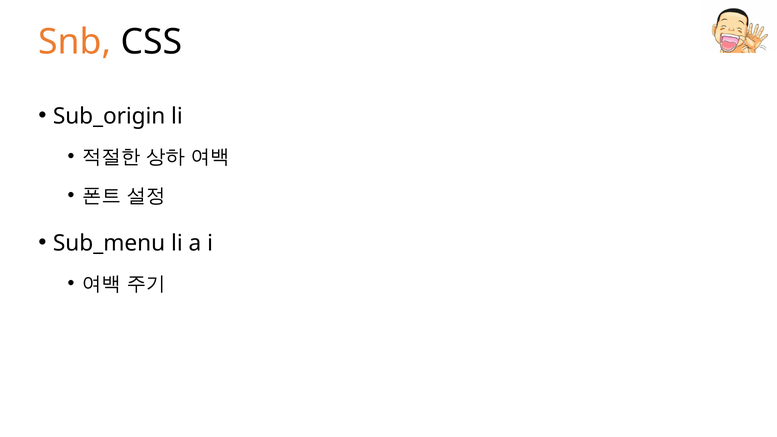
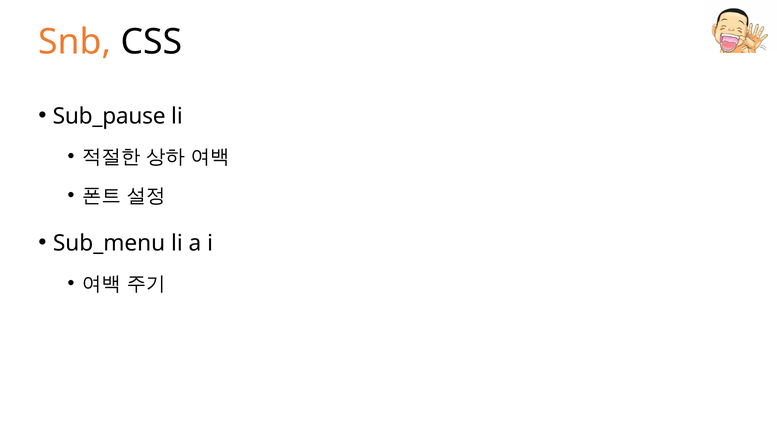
Sub_origin: Sub_origin -> Sub_pause
